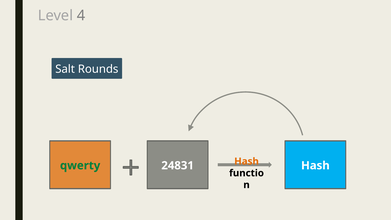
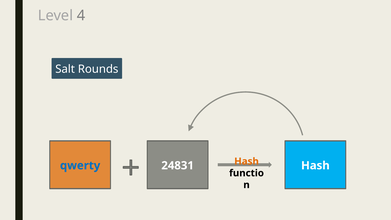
qwerty colour: green -> blue
